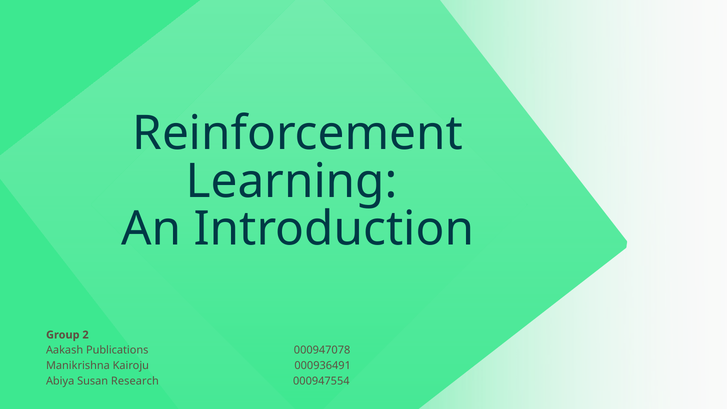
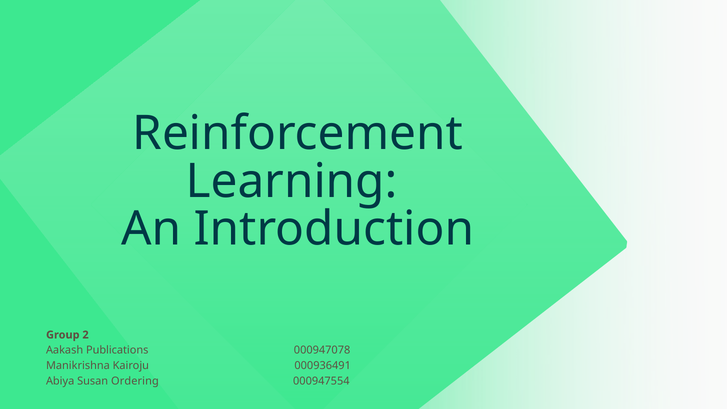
Research: Research -> Ordering
